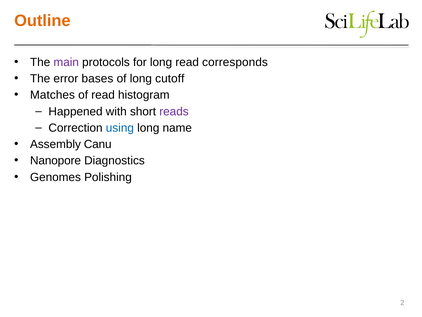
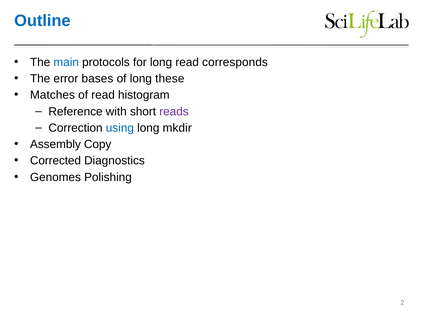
Outline colour: orange -> blue
main colour: purple -> blue
cutoff: cutoff -> these
Happened: Happened -> Reference
name: name -> mkdir
Canu: Canu -> Copy
Nanopore: Nanopore -> Corrected
